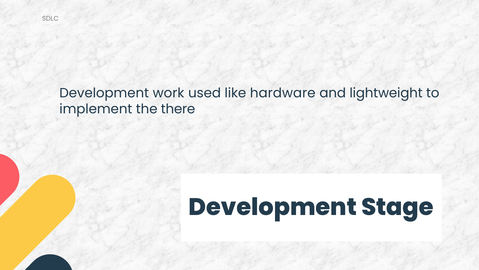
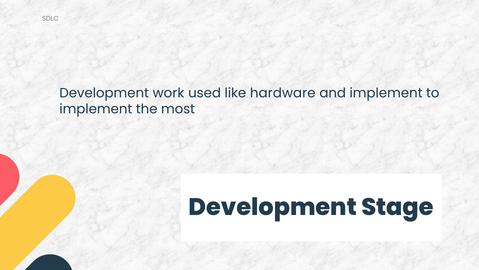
and lightweight: lightweight -> implement
there: there -> most
